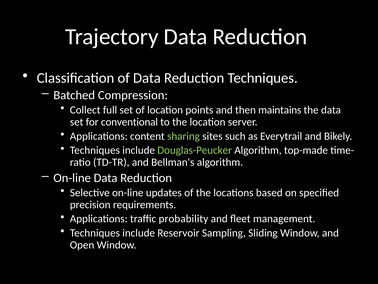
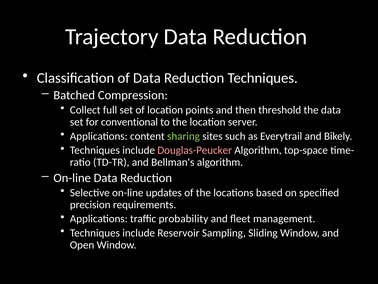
maintains: maintains -> threshold
Douglas-Peucker colour: light green -> pink
top-made: top-made -> top-space
